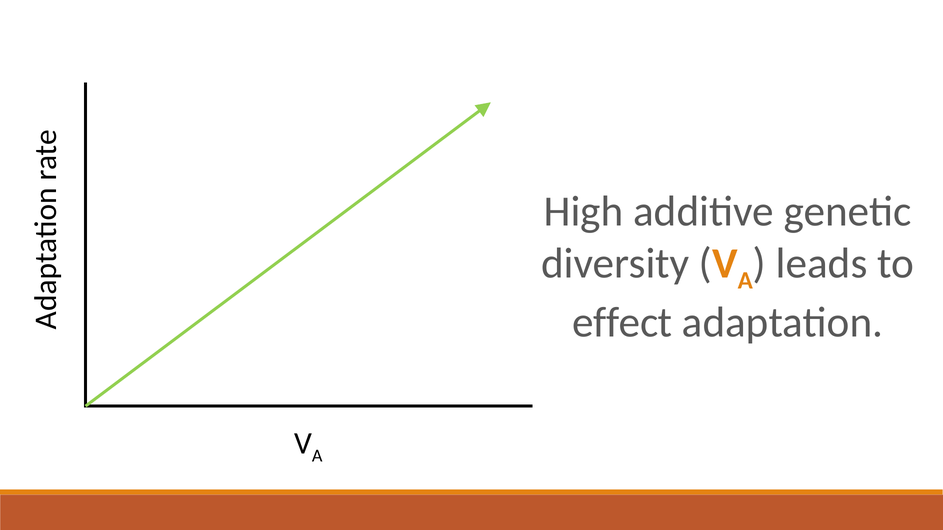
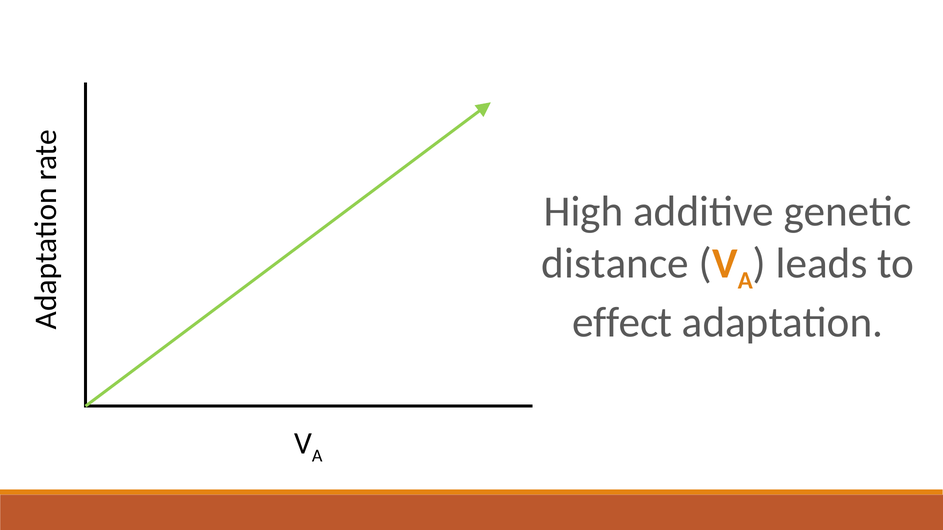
diversity: diversity -> distance
